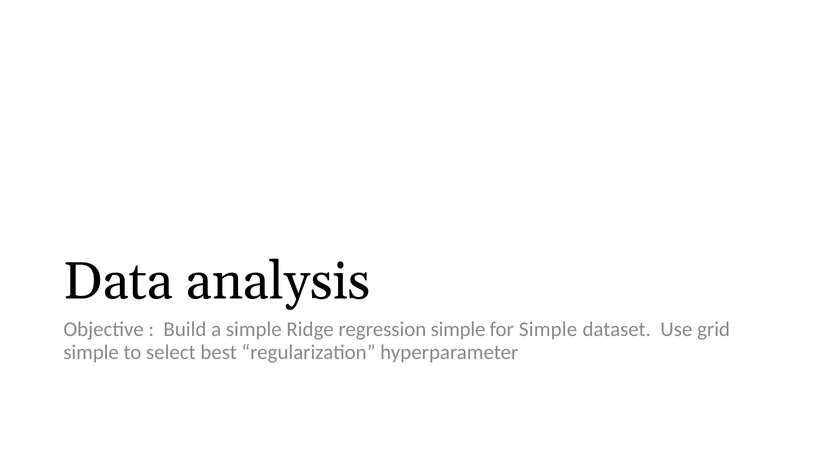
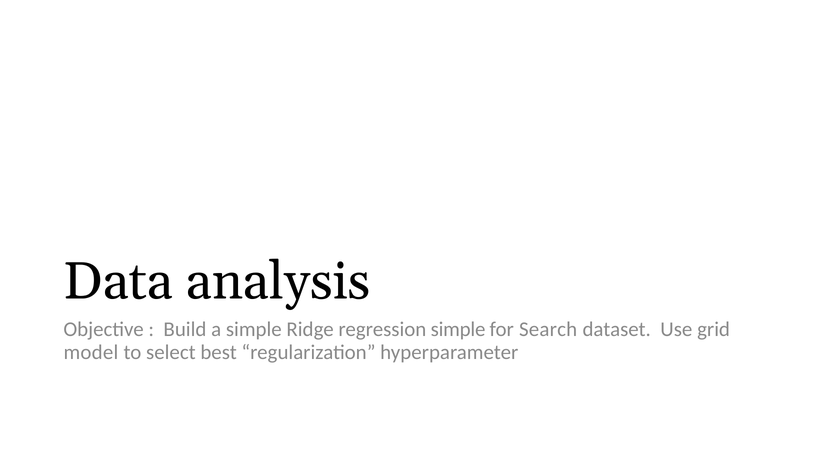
for Simple: Simple -> Search
simple at (91, 352): simple -> model
